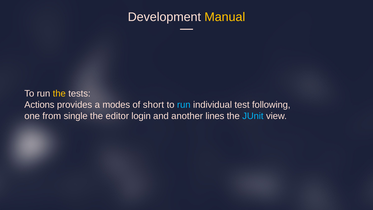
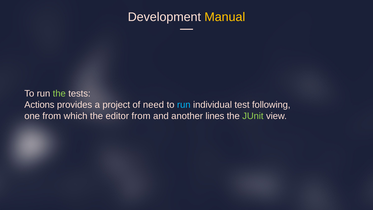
the at (59, 94) colour: yellow -> light green
modes: modes -> project
short: short -> need
single: single -> which
editor login: login -> from
JUnit colour: light blue -> light green
